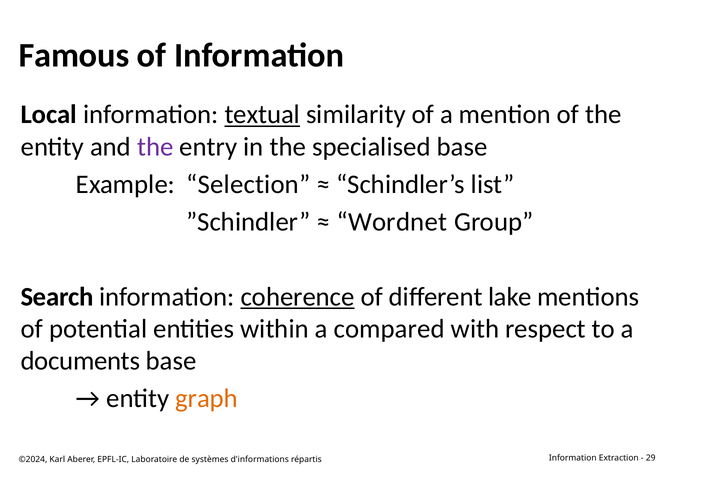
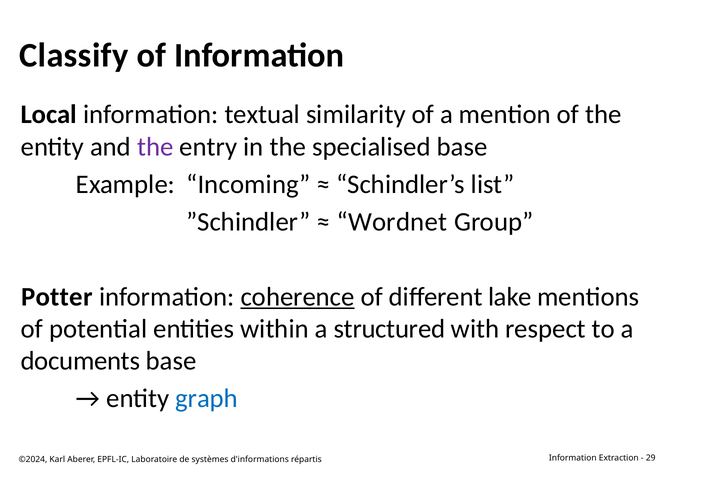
Famous: Famous -> Classify
textual underline: present -> none
Selection: Selection -> Incoming
Search: Search -> Potter
compared: compared -> structured
graph colour: orange -> blue
